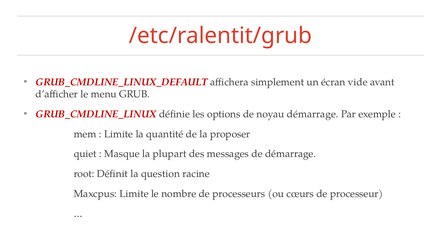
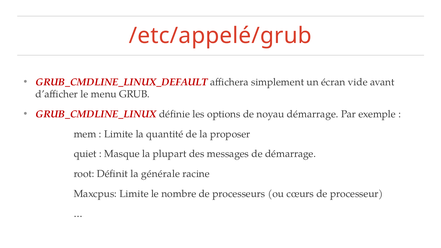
/etc/ralentit/grub: /etc/ralentit/grub -> /etc/appelé/grub
question: question -> générale
